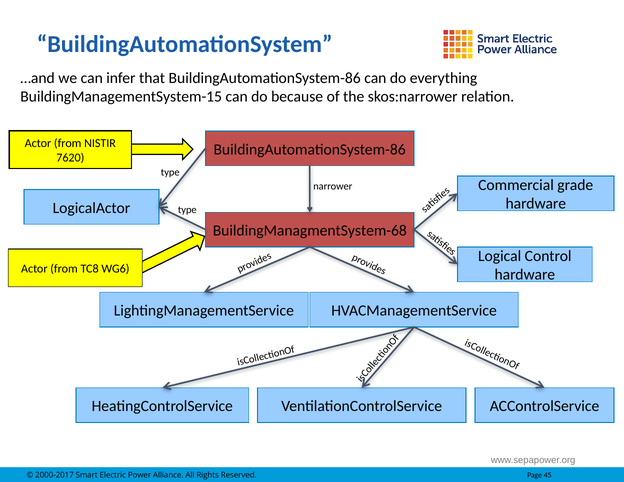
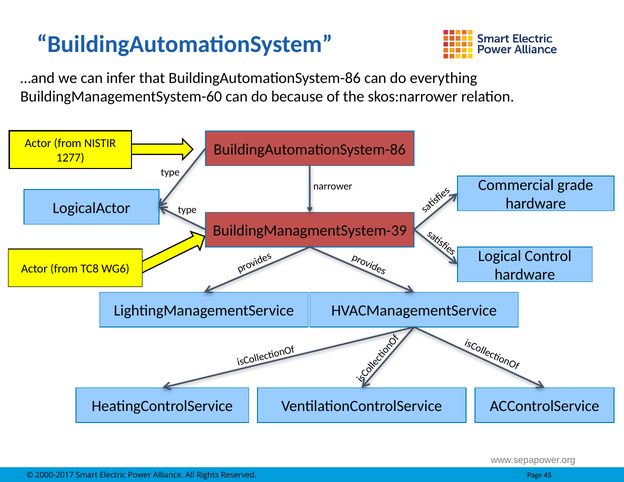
BuildingManagementSystem-15: BuildingManagementSystem-15 -> BuildingManagementSystem-60
7620: 7620 -> 1277
BuildingManagmentSystem-68: BuildingManagmentSystem-68 -> BuildingManagmentSystem-39
